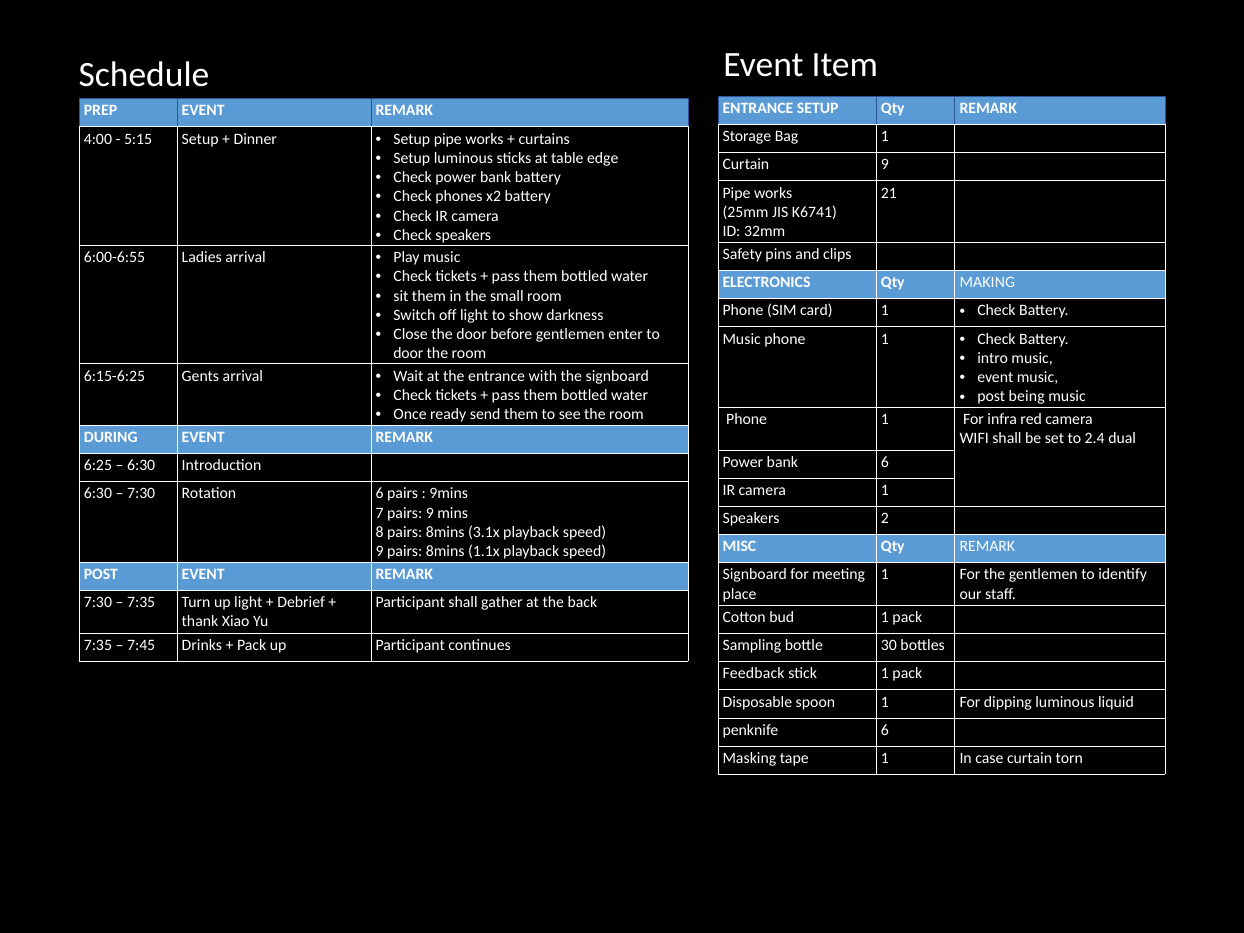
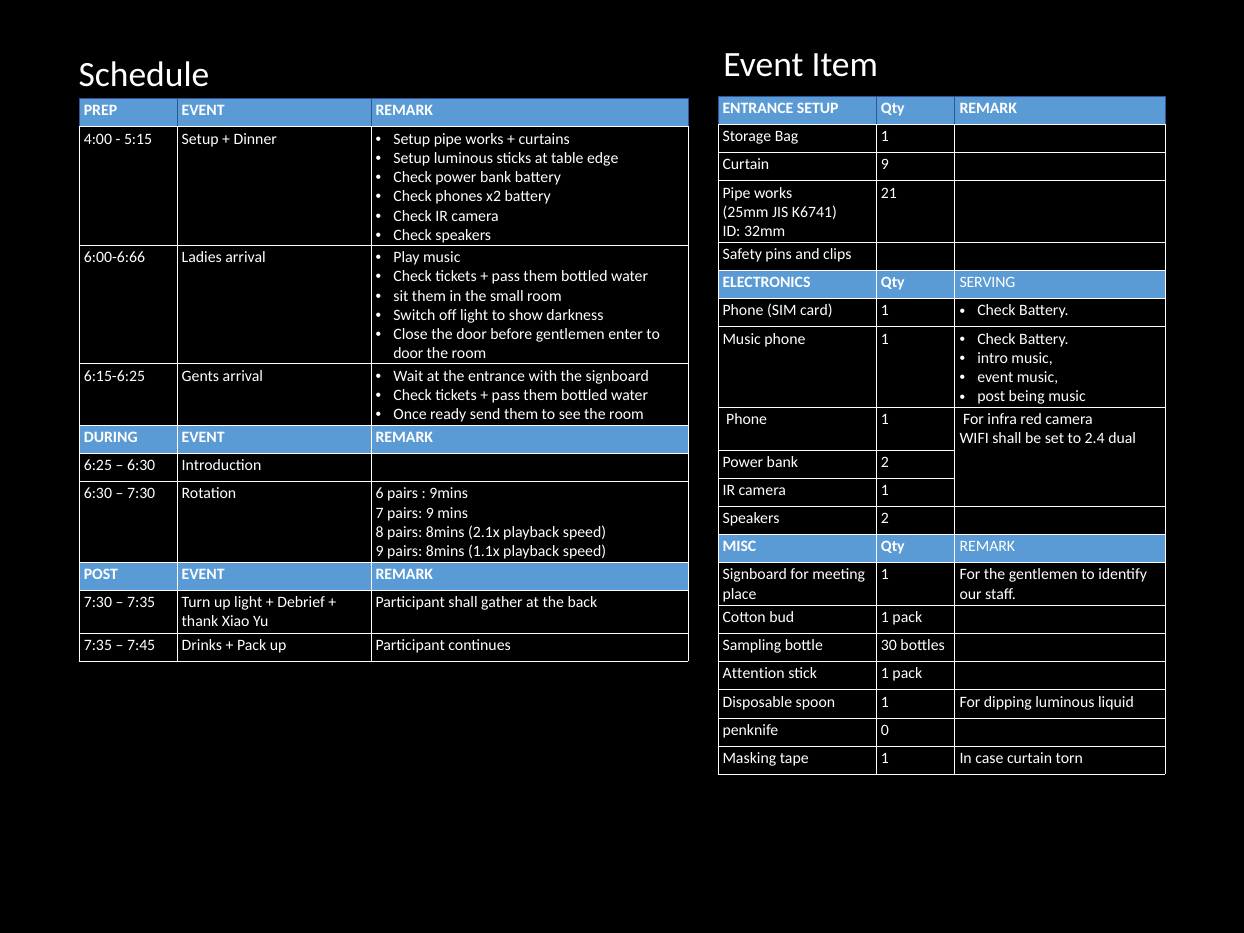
6:00-6:55: 6:00-6:55 -> 6:00-6:66
MAKING: MAKING -> SERVING
bank 6: 6 -> 2
3.1x: 3.1x -> 2.1x
Feedback: Feedback -> Attention
penknife 6: 6 -> 0
